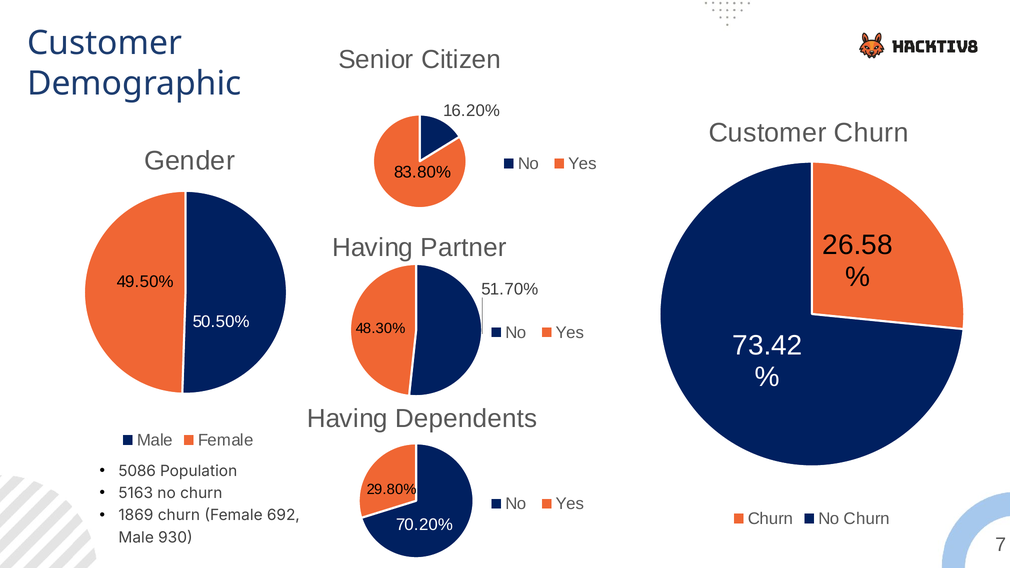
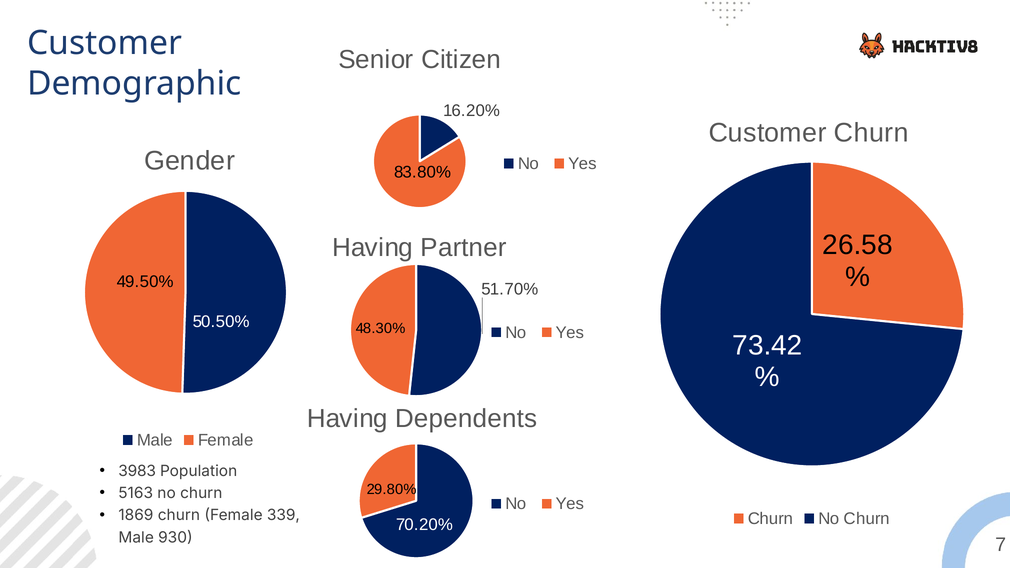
5086: 5086 -> 3983
692: 692 -> 339
